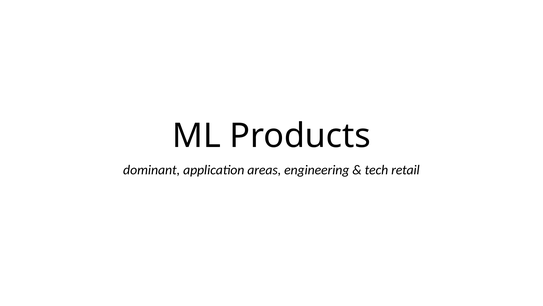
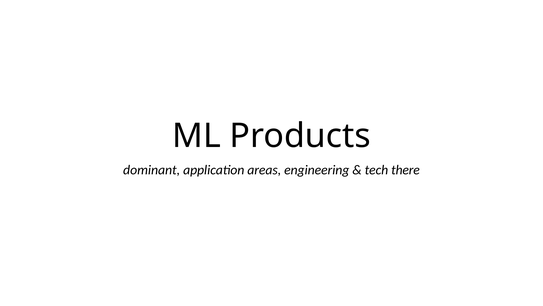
retail: retail -> there
